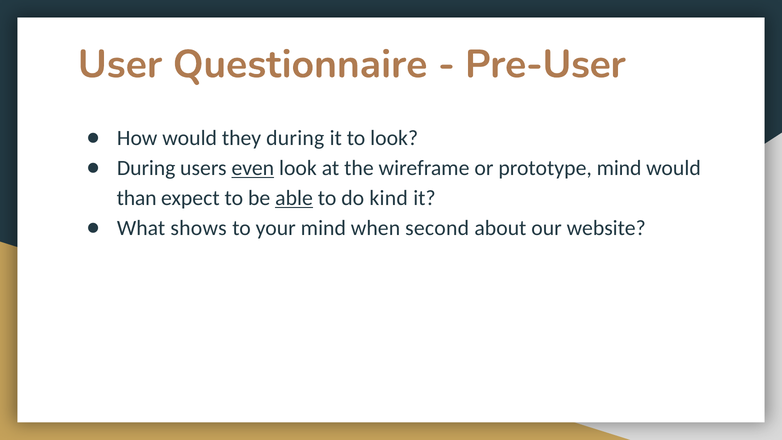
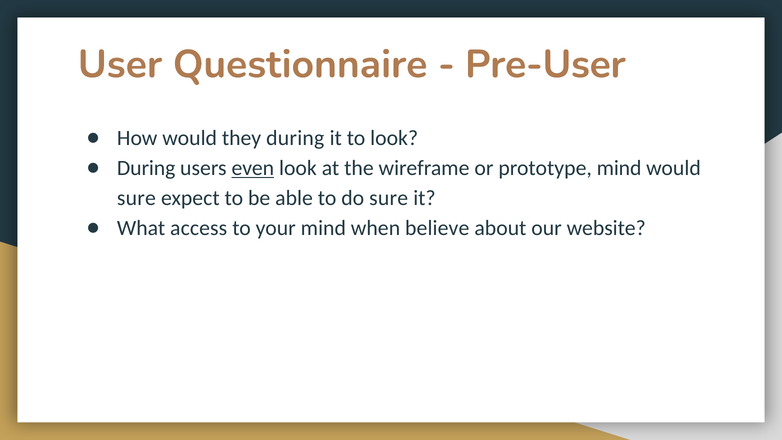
than at (137, 198): than -> sure
able underline: present -> none
do kind: kind -> sure
shows: shows -> access
second: second -> believe
